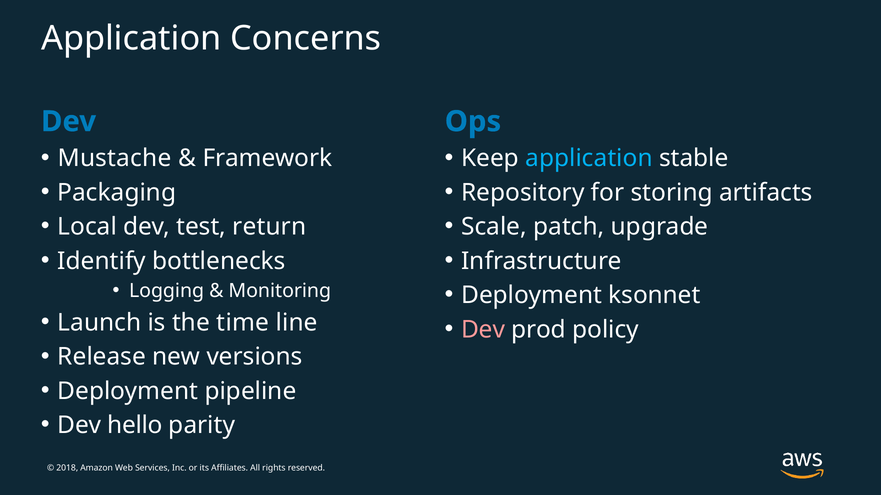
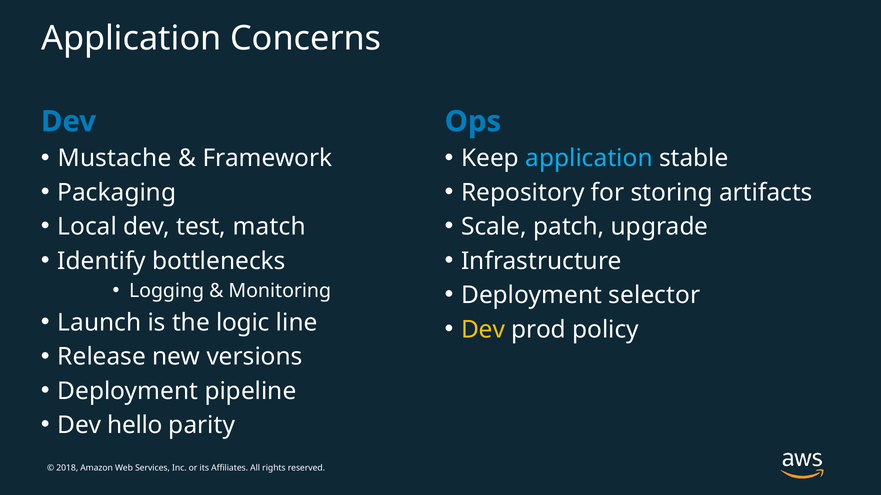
return: return -> match
ksonnet: ksonnet -> selector
time: time -> logic
Dev at (483, 330) colour: pink -> yellow
